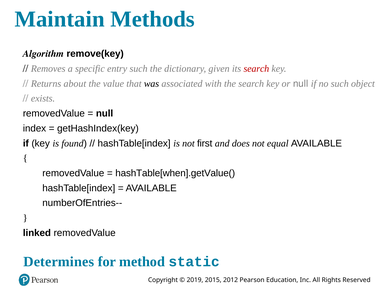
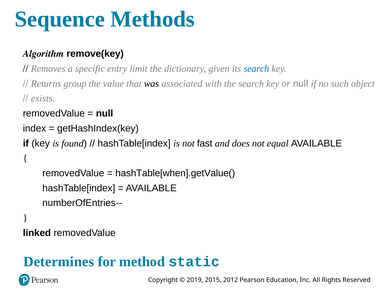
Maintain: Maintain -> Sequence
entry such: such -> limit
search at (256, 69) colour: red -> blue
about: about -> group
first: first -> fast
